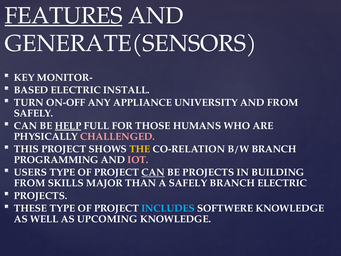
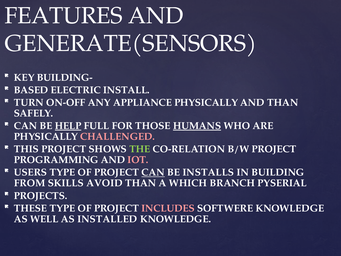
FEATURES underline: present -> none
MONITOR-: MONITOR- -> BUILDING-
APPLIANCE UNIVERSITY: UNIVERSITY -> PHYSICALLY
AND FROM: FROM -> THAN
HUMANS underline: none -> present
THE colour: yellow -> light green
B/W BRANCH: BRANCH -> PROJECT
BE PROJECTS: PROJECTS -> INSTALLS
MAJOR: MAJOR -> AVOID
A SAFELY: SAFELY -> WHICH
BRANCH ELECTRIC: ELECTRIC -> PYSERIAL
INCLUDES colour: light blue -> pink
UPCOMING: UPCOMING -> INSTALLED
